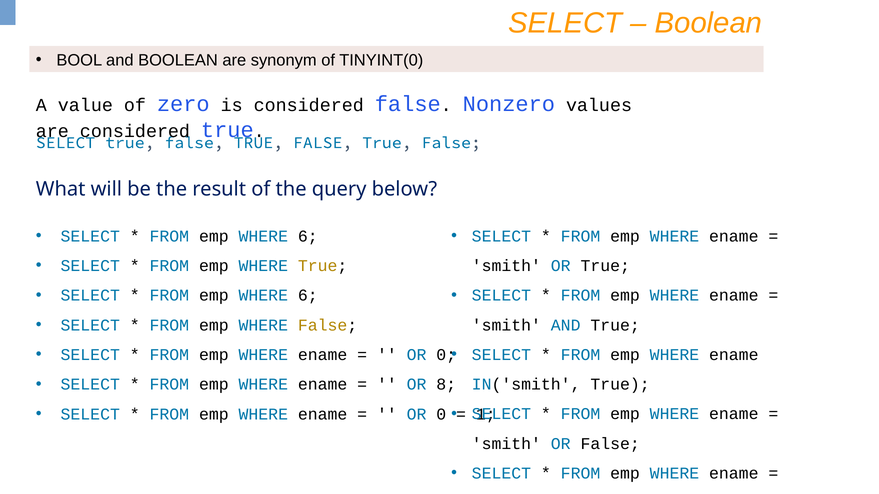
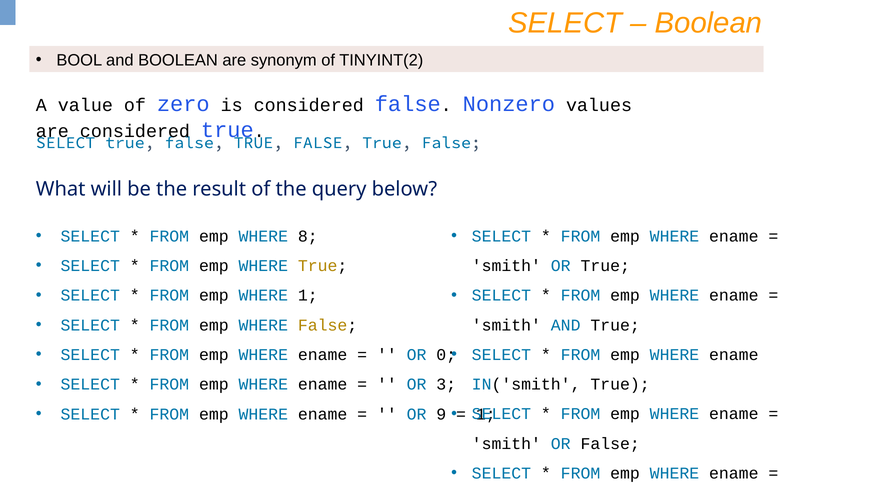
TINYINT(0: TINYINT(0 -> TINYINT(2
6 at (308, 236): 6 -> 8
6 at (308, 296): 6 -> 1
8: 8 -> 3
0 at (441, 414): 0 -> 9
